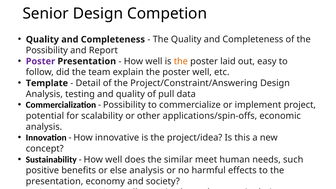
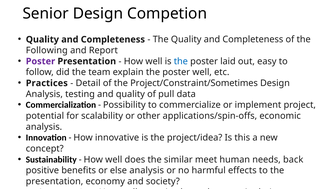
Possibility at (47, 50): Possibility -> Following
the at (181, 61) colour: orange -> blue
Template: Template -> Practices
Project/Constraint/Answering: Project/Constraint/Answering -> Project/Constraint/Sometimes
such: such -> back
